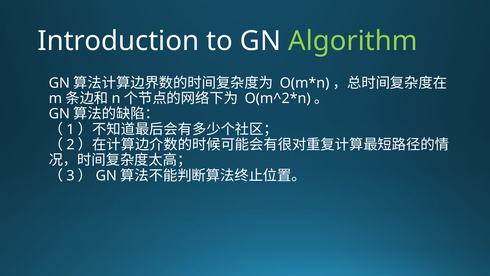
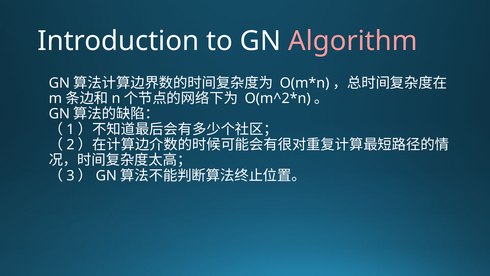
Algorithm colour: light green -> pink
